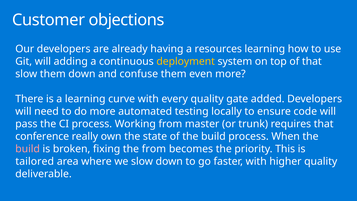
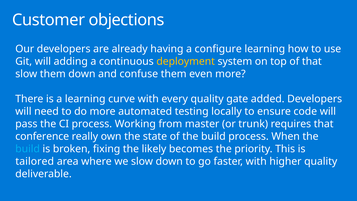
resources: resources -> configure
build at (28, 149) colour: pink -> light blue
the from: from -> likely
